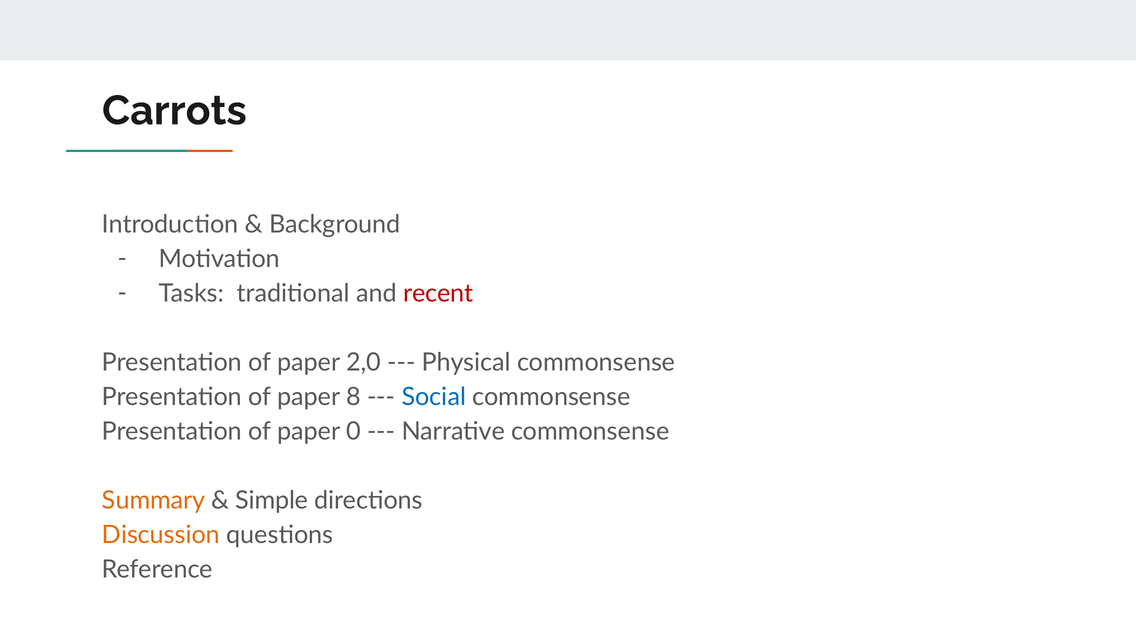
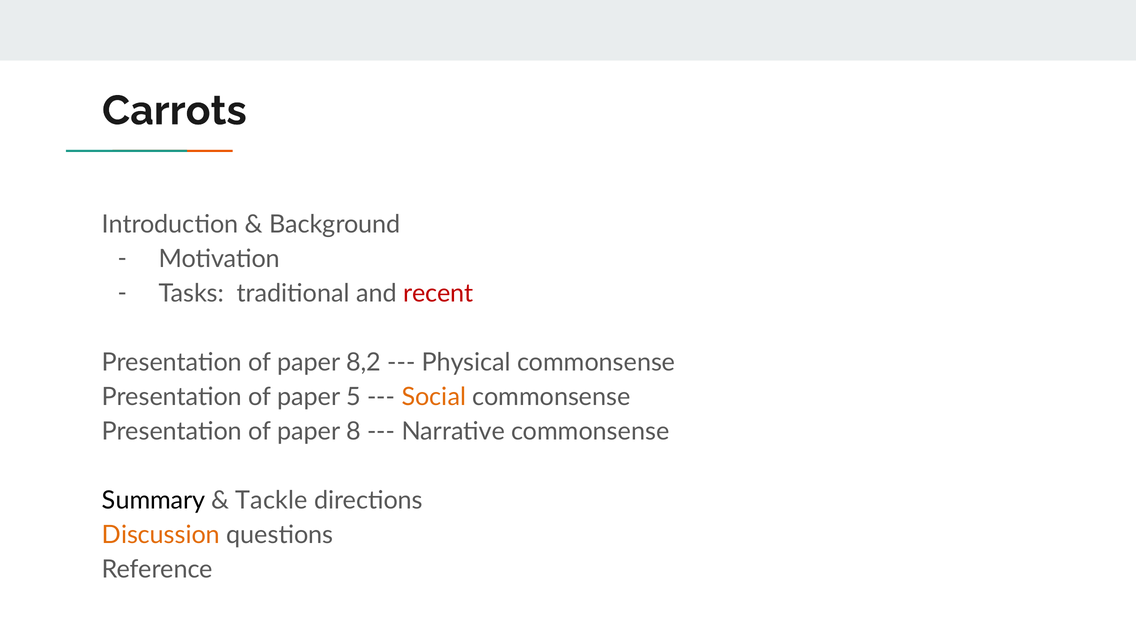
2,0: 2,0 -> 8,2
8: 8 -> 5
Social colour: blue -> orange
0: 0 -> 8
Summary colour: orange -> black
Simple: Simple -> Tackle
